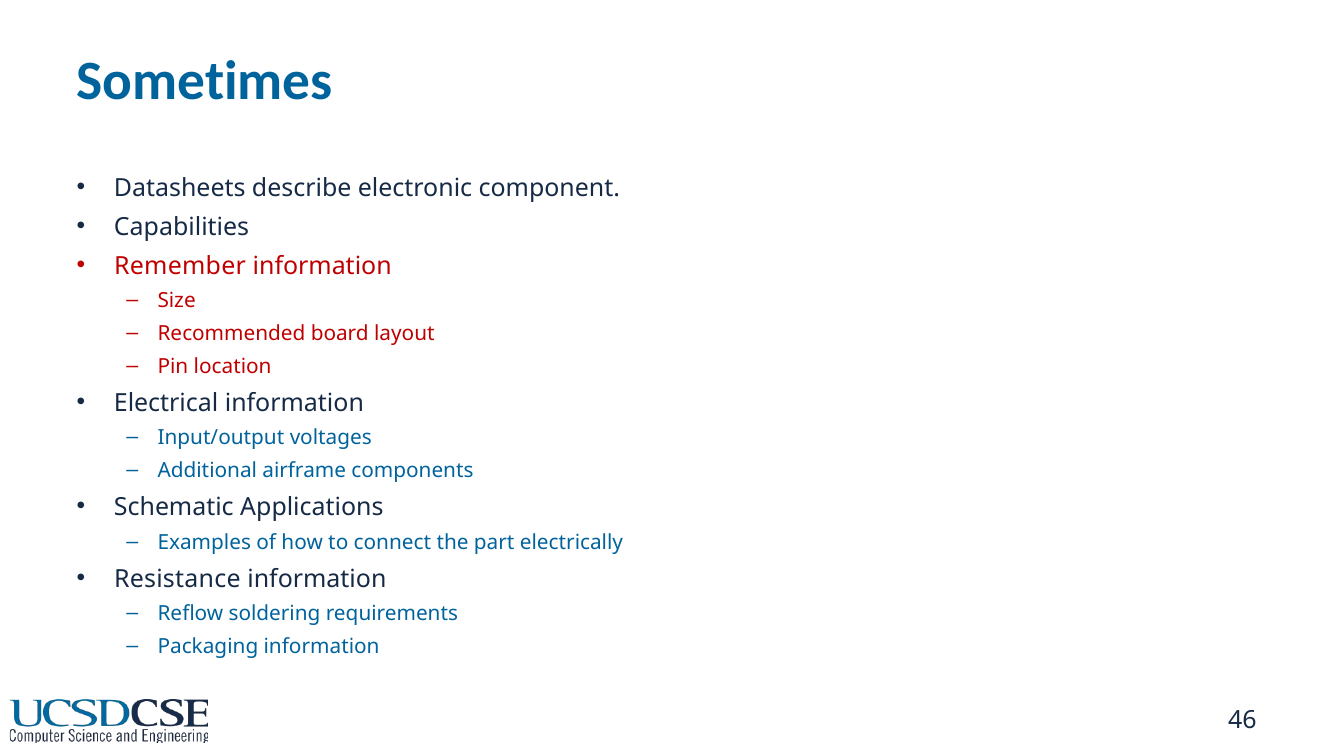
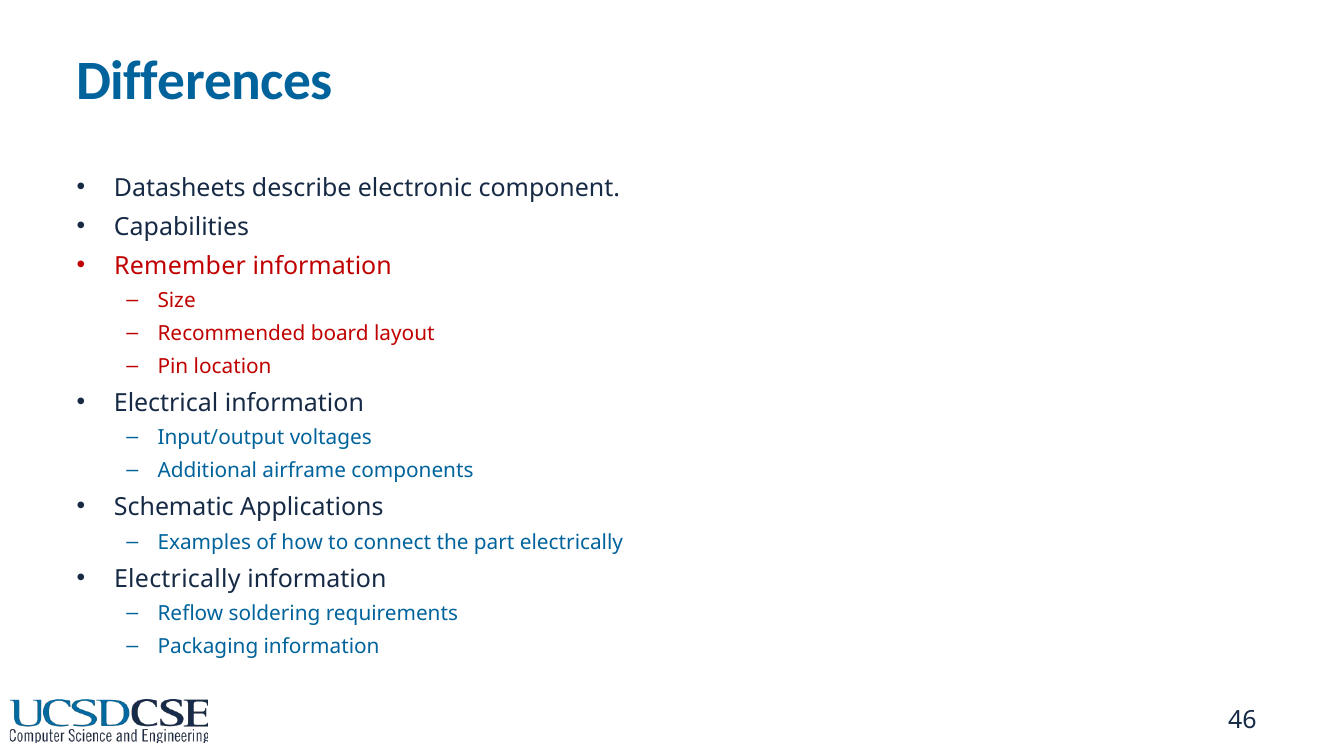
Sometimes: Sometimes -> Differences
Resistance at (177, 579): Resistance -> Electrically
